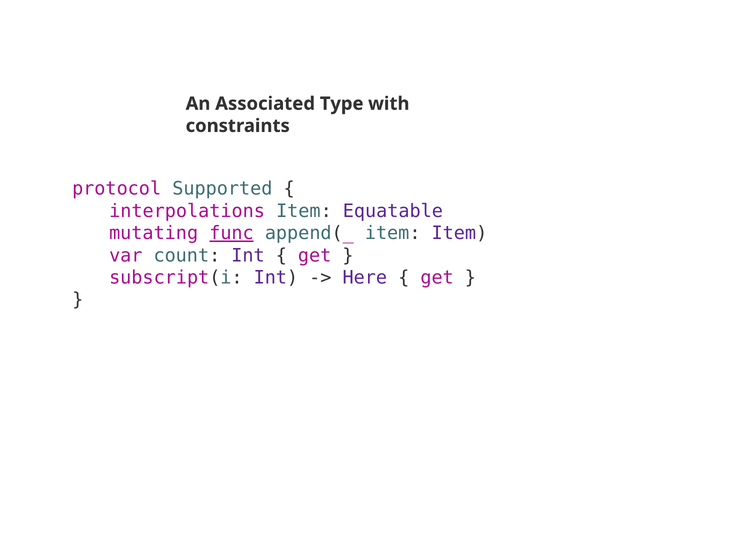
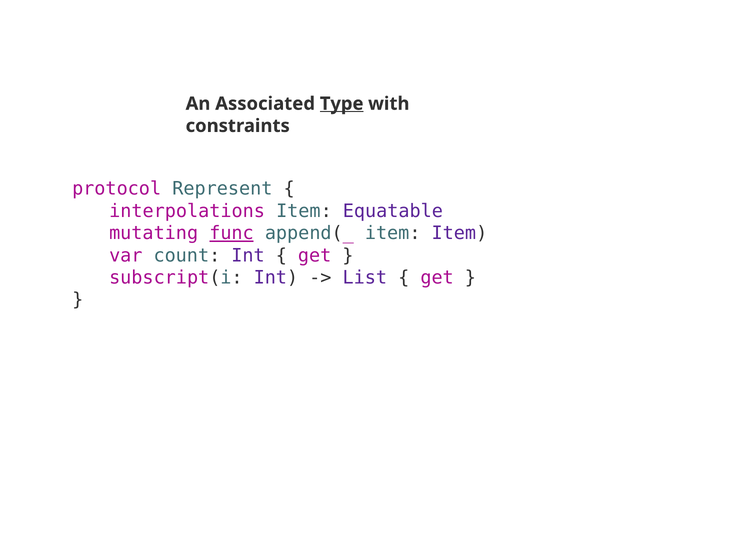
Type underline: none -> present
Supported: Supported -> Represent
Here: Here -> List
